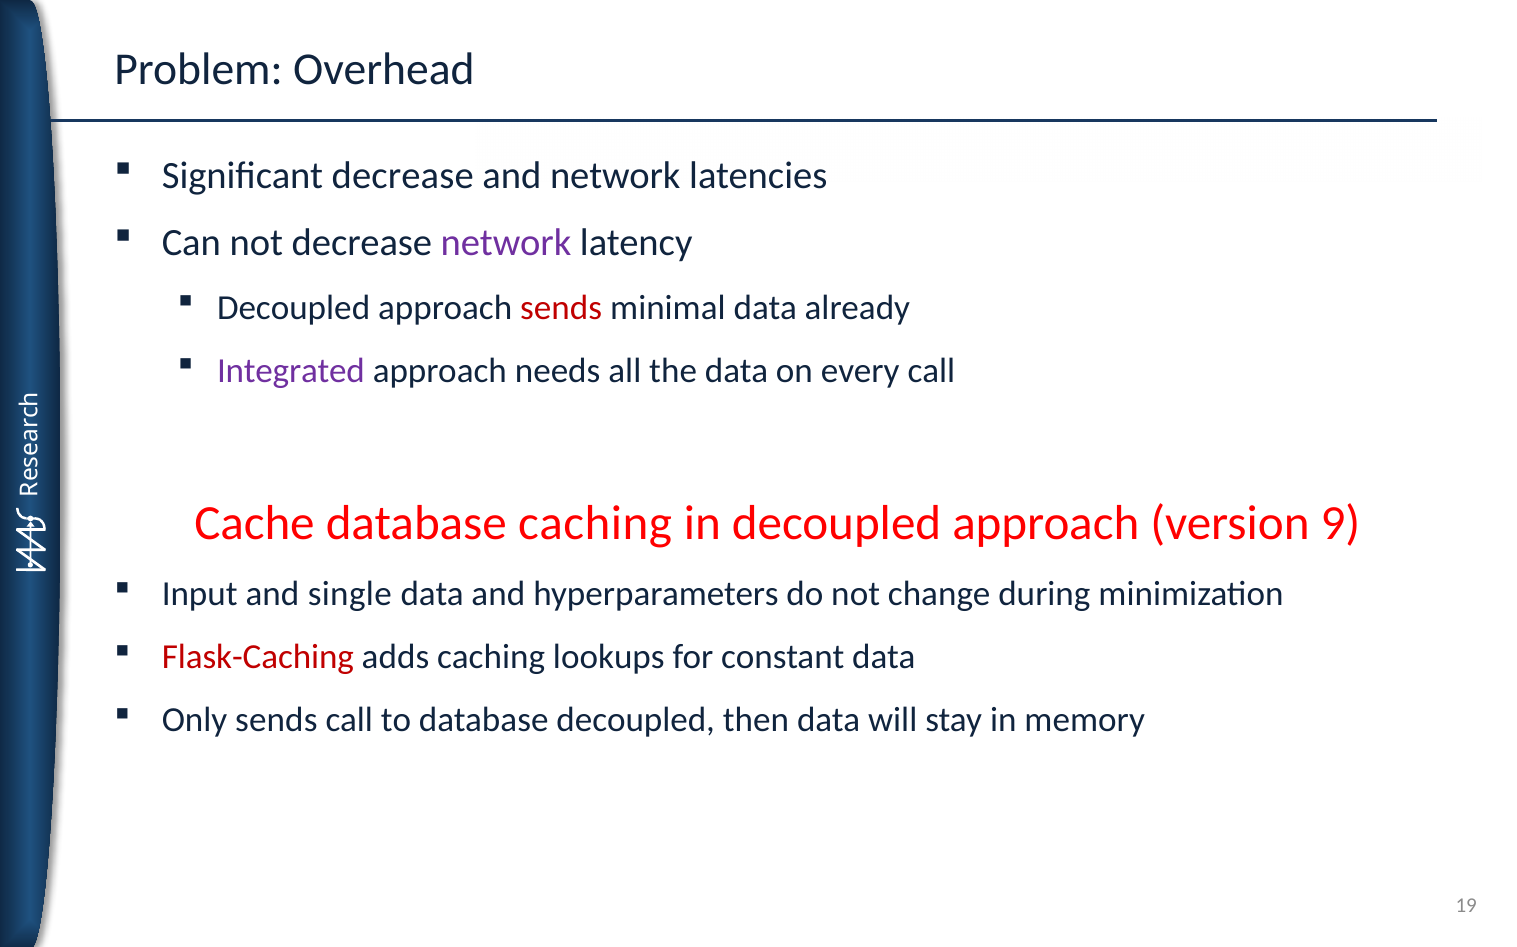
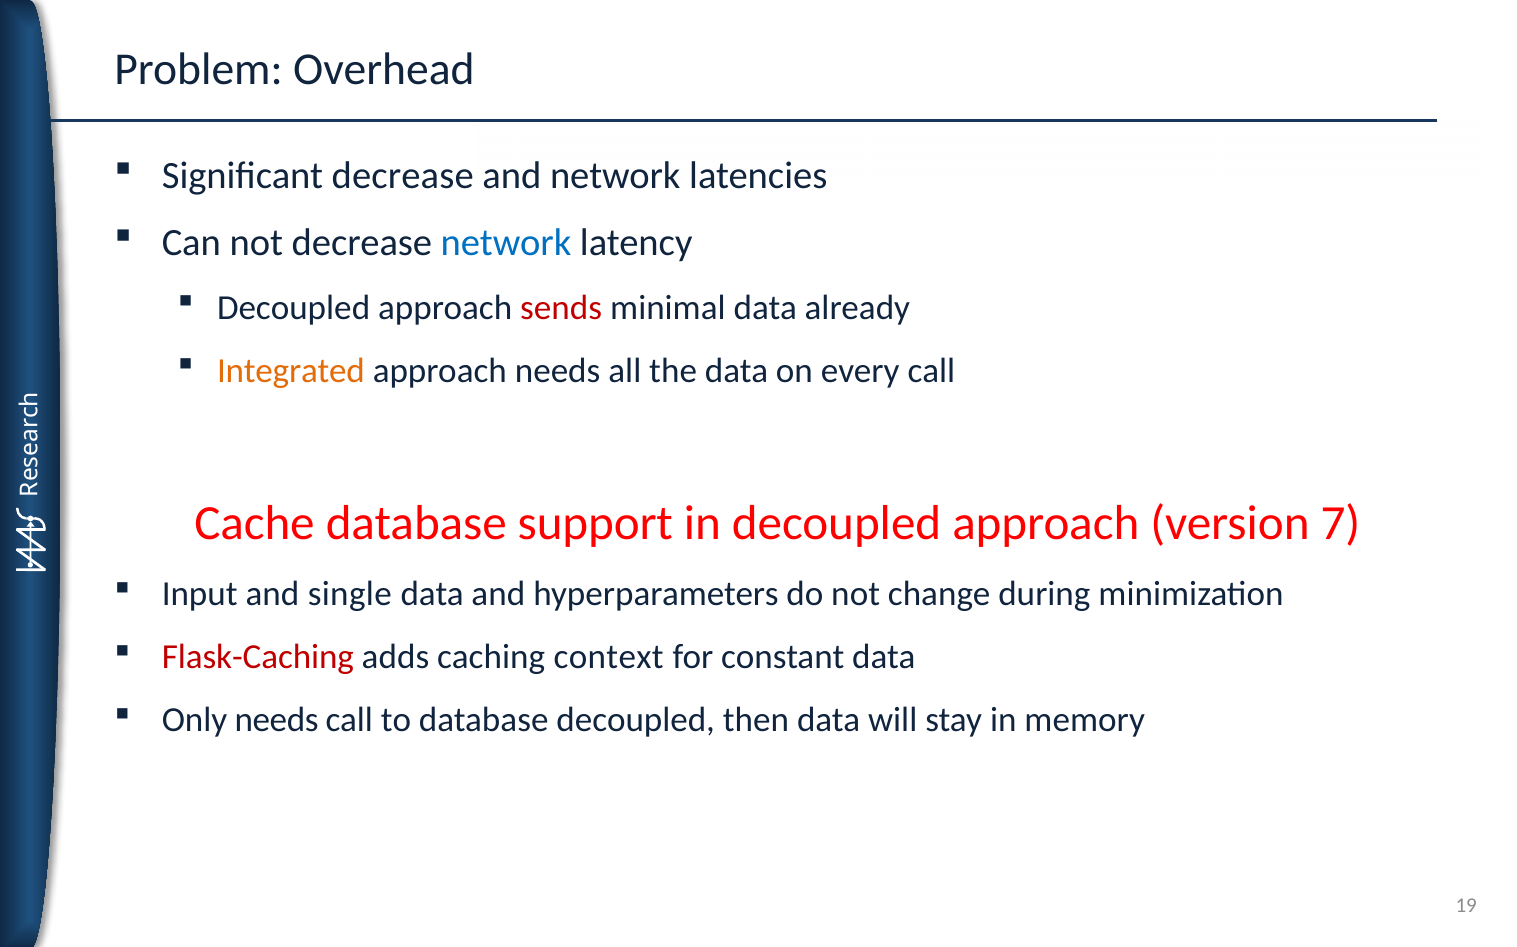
network at (506, 243) colour: purple -> blue
Integrated colour: purple -> orange
database caching: caching -> support
9: 9 -> 7
lookups: lookups -> context
Only sends: sends -> needs
